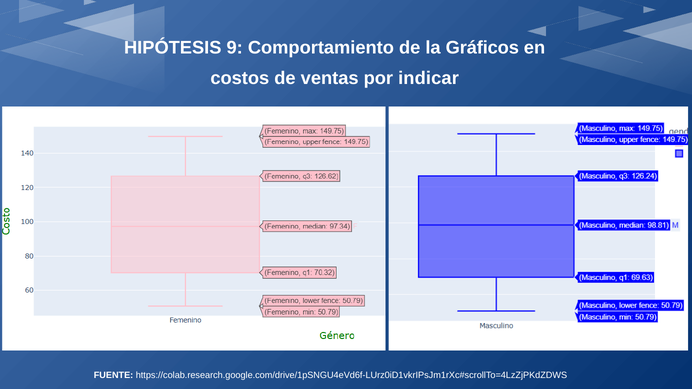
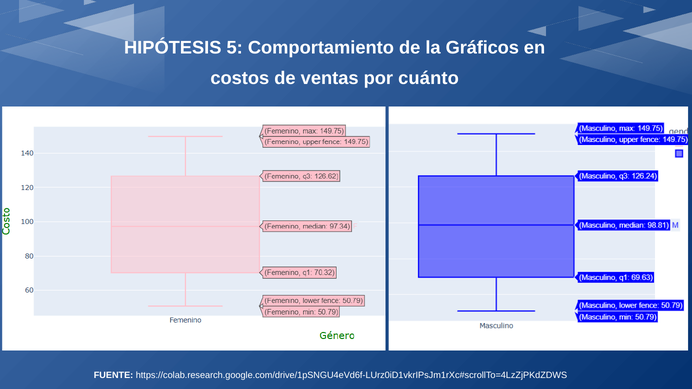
9: 9 -> 5
indicar: indicar -> cuánto
